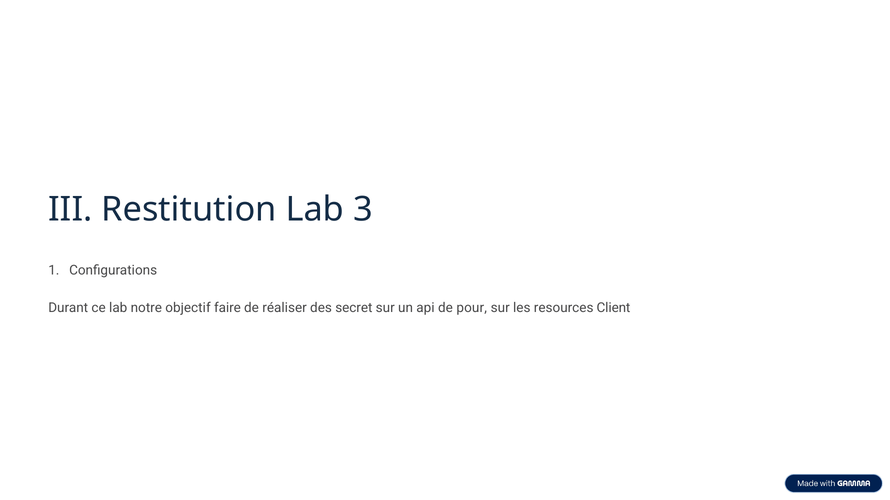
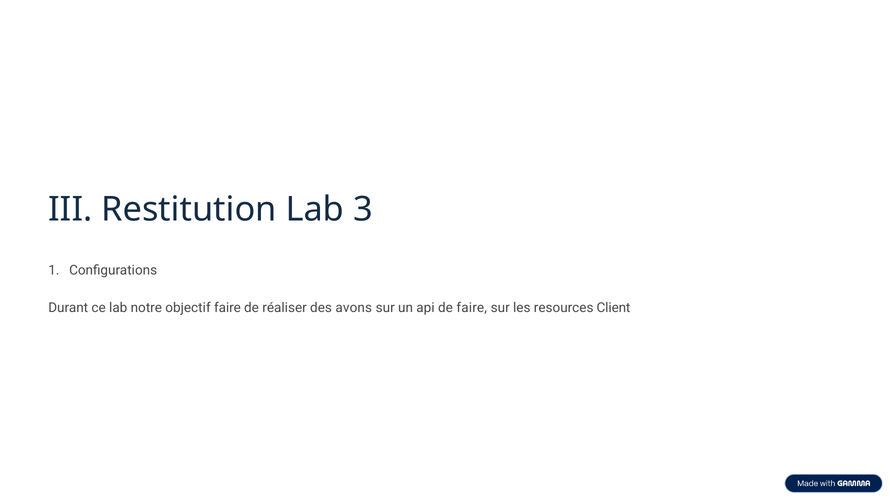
secret: secret -> avons
de pour: pour -> faire
